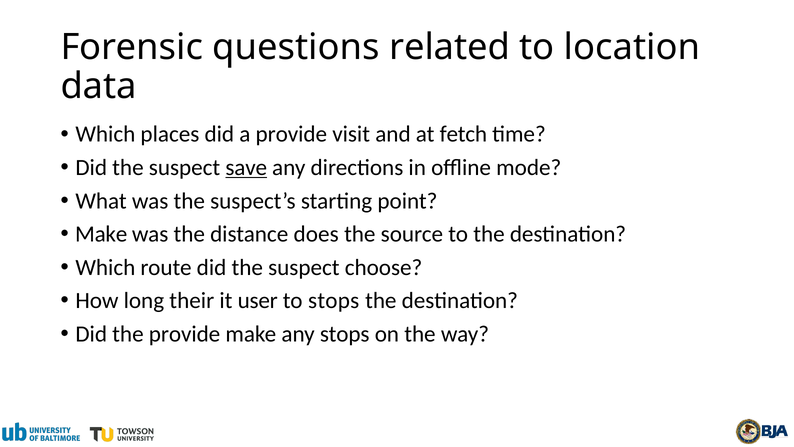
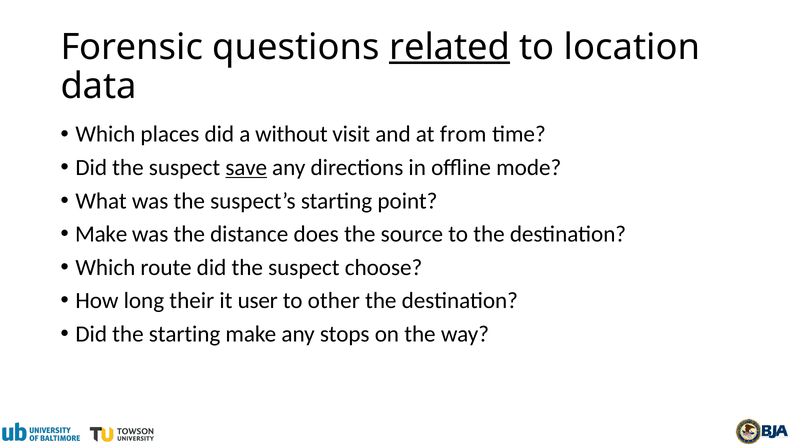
related underline: none -> present
a provide: provide -> without
fetch: fetch -> from
to stops: stops -> other
the provide: provide -> starting
